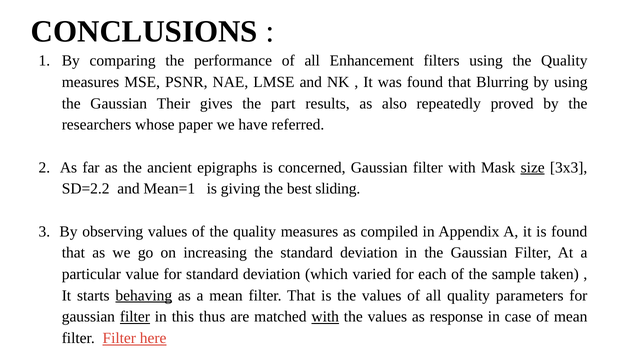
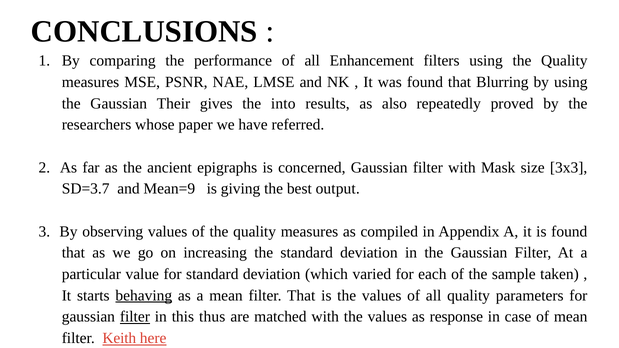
part: part -> into
size underline: present -> none
SD=2.2: SD=2.2 -> SD=3.7
Mean=1: Mean=1 -> Mean=9
sliding: sliding -> output
with at (325, 317) underline: present -> none
filter Filter: Filter -> Keith
